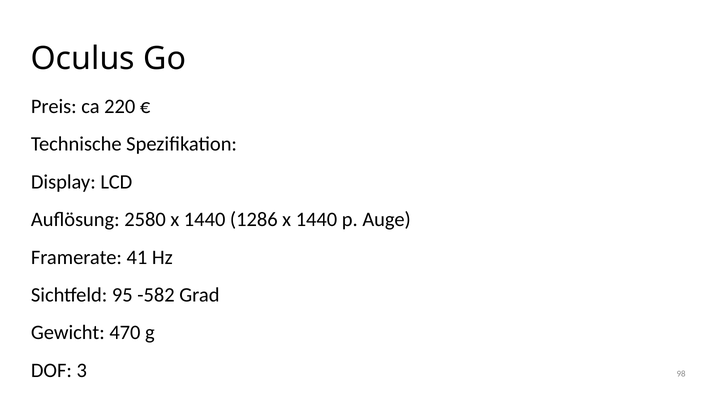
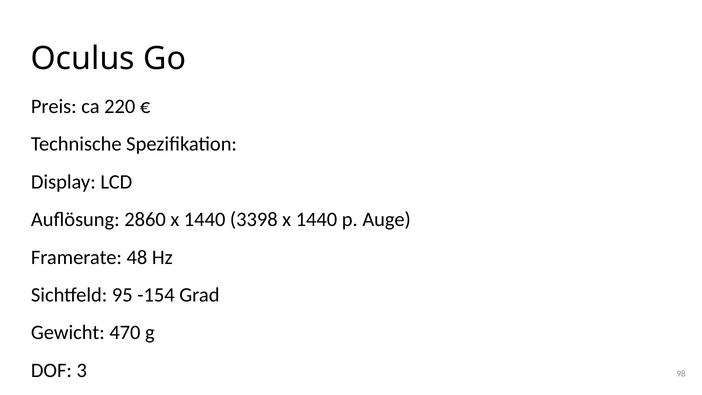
2580: 2580 -> 2860
1286: 1286 -> 3398
41: 41 -> 48
-582: -582 -> -154
